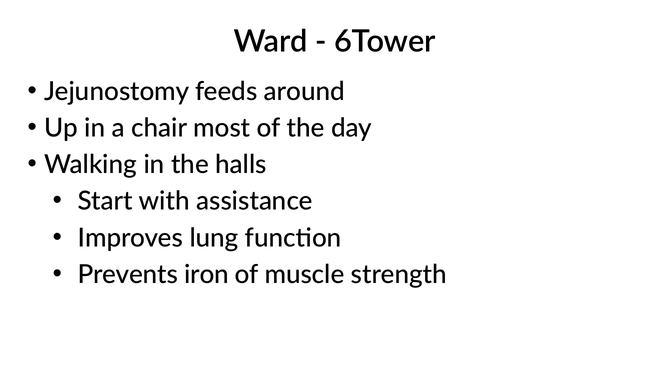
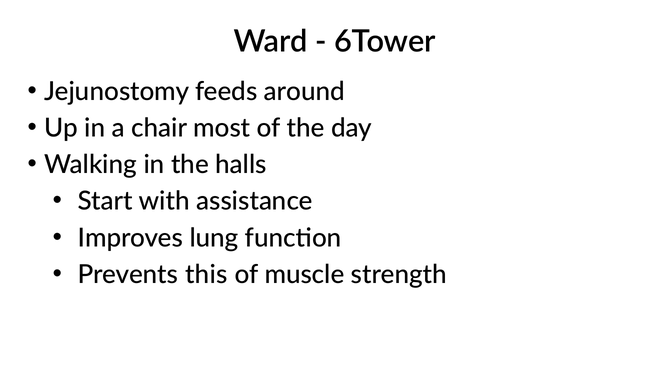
iron: iron -> this
